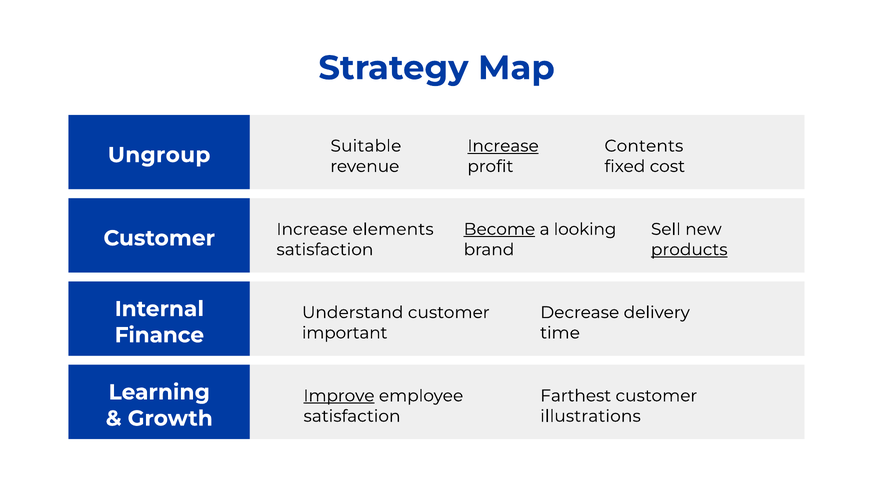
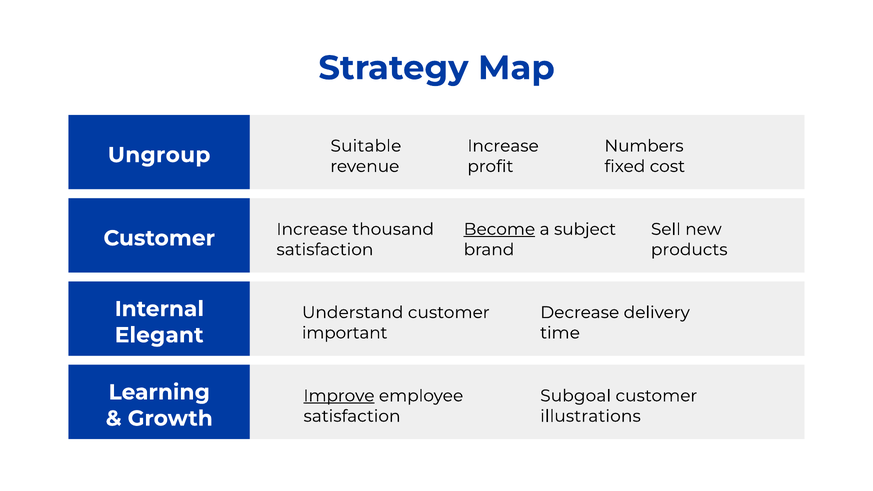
Increase at (503, 146) underline: present -> none
Contents: Contents -> Numbers
elements: elements -> thousand
looking: looking -> subject
products underline: present -> none
Finance: Finance -> Elegant
Farthest: Farthest -> Subgoal
